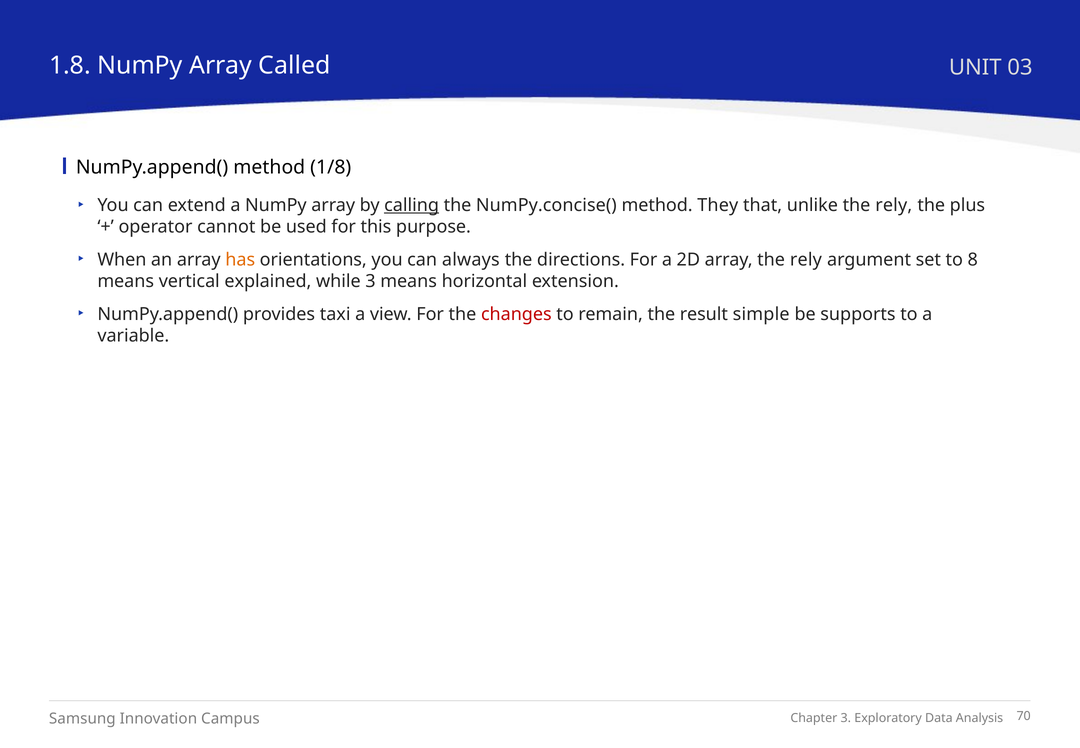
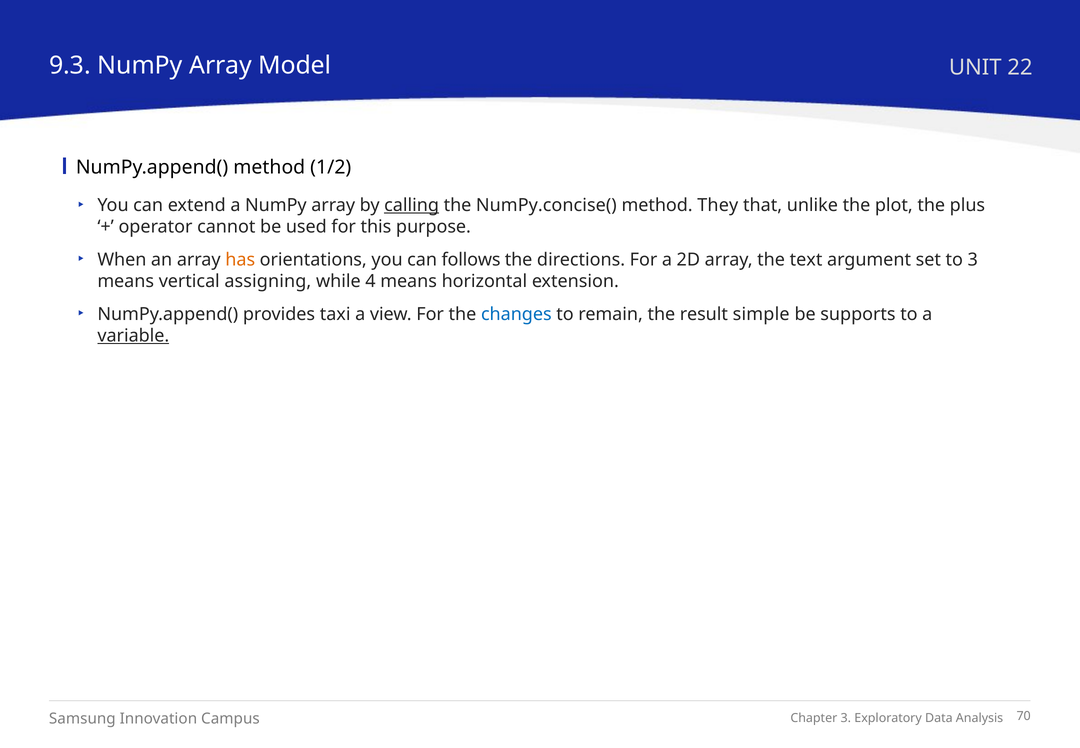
1.8: 1.8 -> 9.3
Called: Called -> Model
03: 03 -> 22
1/8: 1/8 -> 1/2
unlike the rely: rely -> plot
always: always -> follows
array the rely: rely -> text
to 8: 8 -> 3
explained: explained -> assigning
while 3: 3 -> 4
changes colour: red -> blue
variable underline: none -> present
